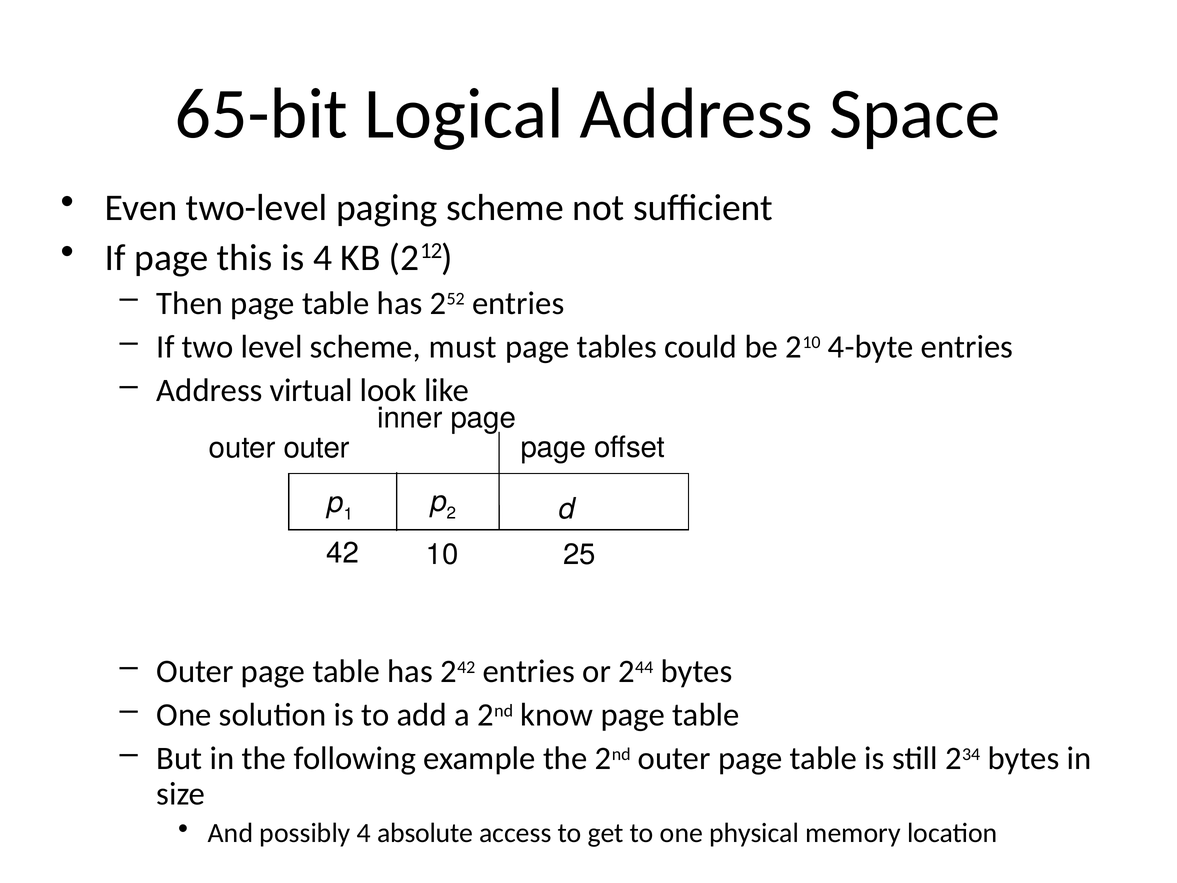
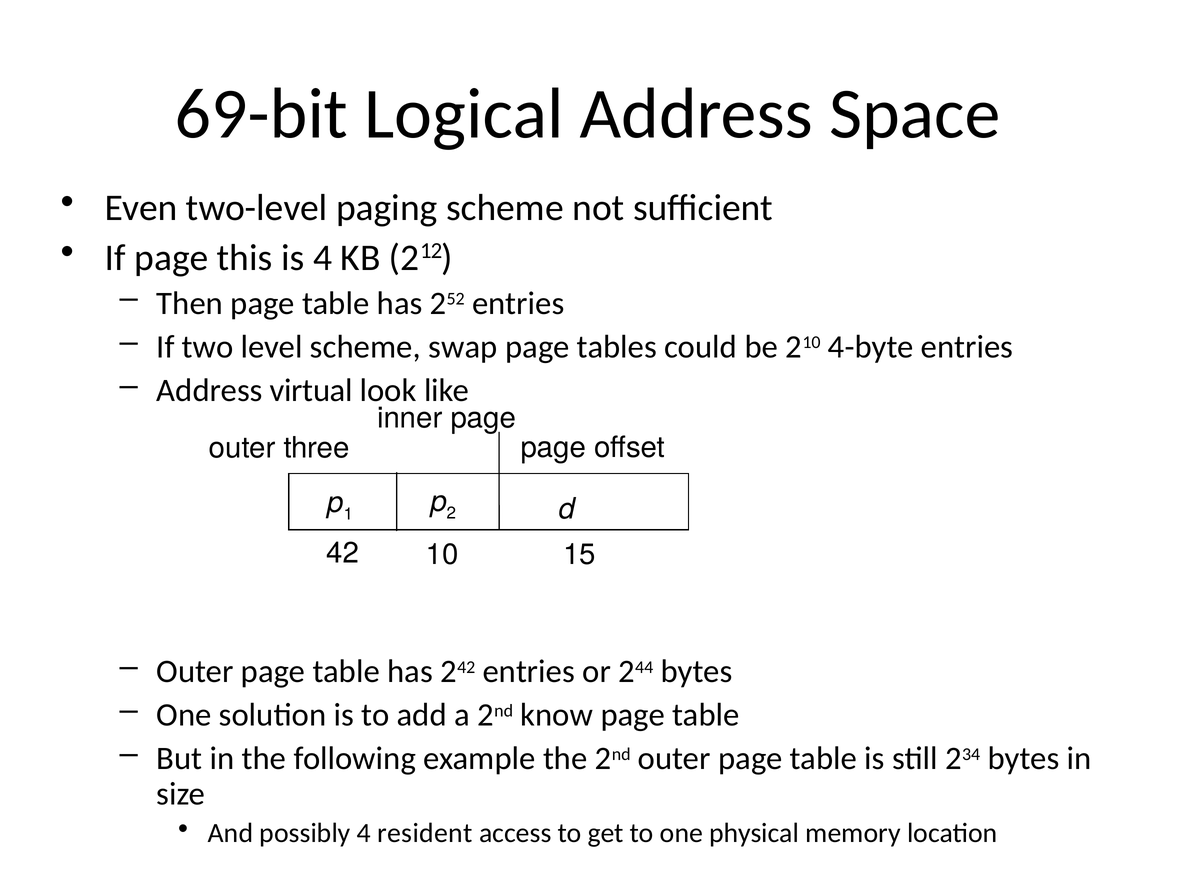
65-bit: 65-bit -> 69-bit
must: must -> swap
outer outer: outer -> three
25: 25 -> 15
absolute: absolute -> resident
